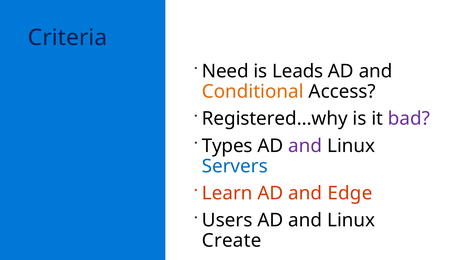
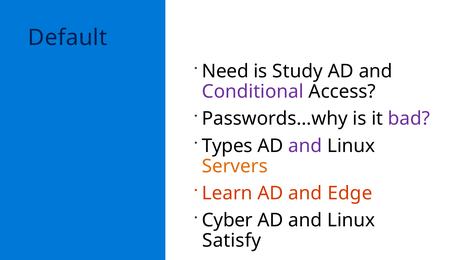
Criteria: Criteria -> Default
Leads: Leads -> Study
Conditional colour: orange -> purple
Registered…why: Registered…why -> Passwords…why
Servers colour: blue -> orange
Users: Users -> Cyber
Create: Create -> Satisfy
